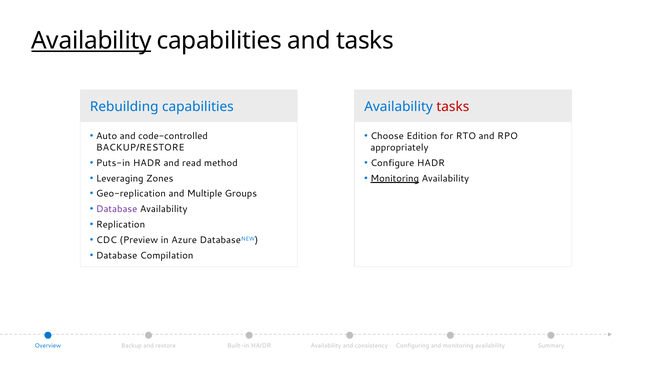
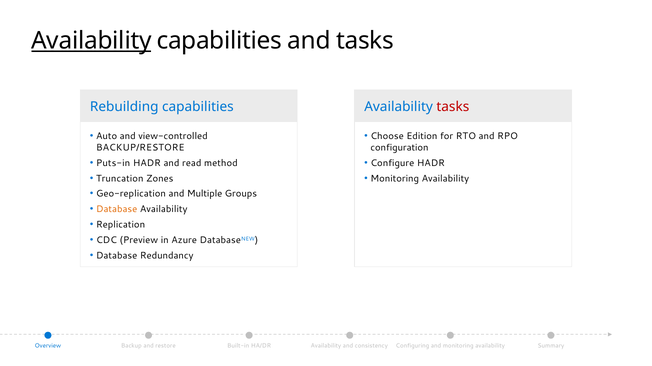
code-controlled: code-controlled -> view-controlled
appropriately: appropriately -> configuration
Leveraging: Leveraging -> Truncation
Monitoring at (395, 179) underline: present -> none
Database at (117, 210) colour: purple -> orange
Compilation: Compilation -> Redundancy
